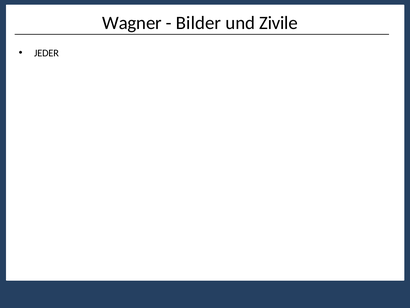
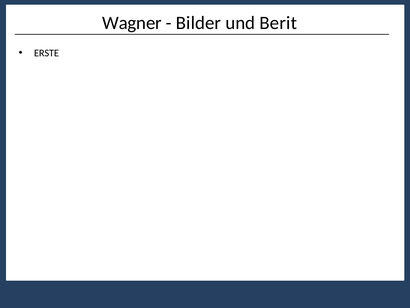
Zivile: Zivile -> Berit
JEDER: JEDER -> ERSTE
